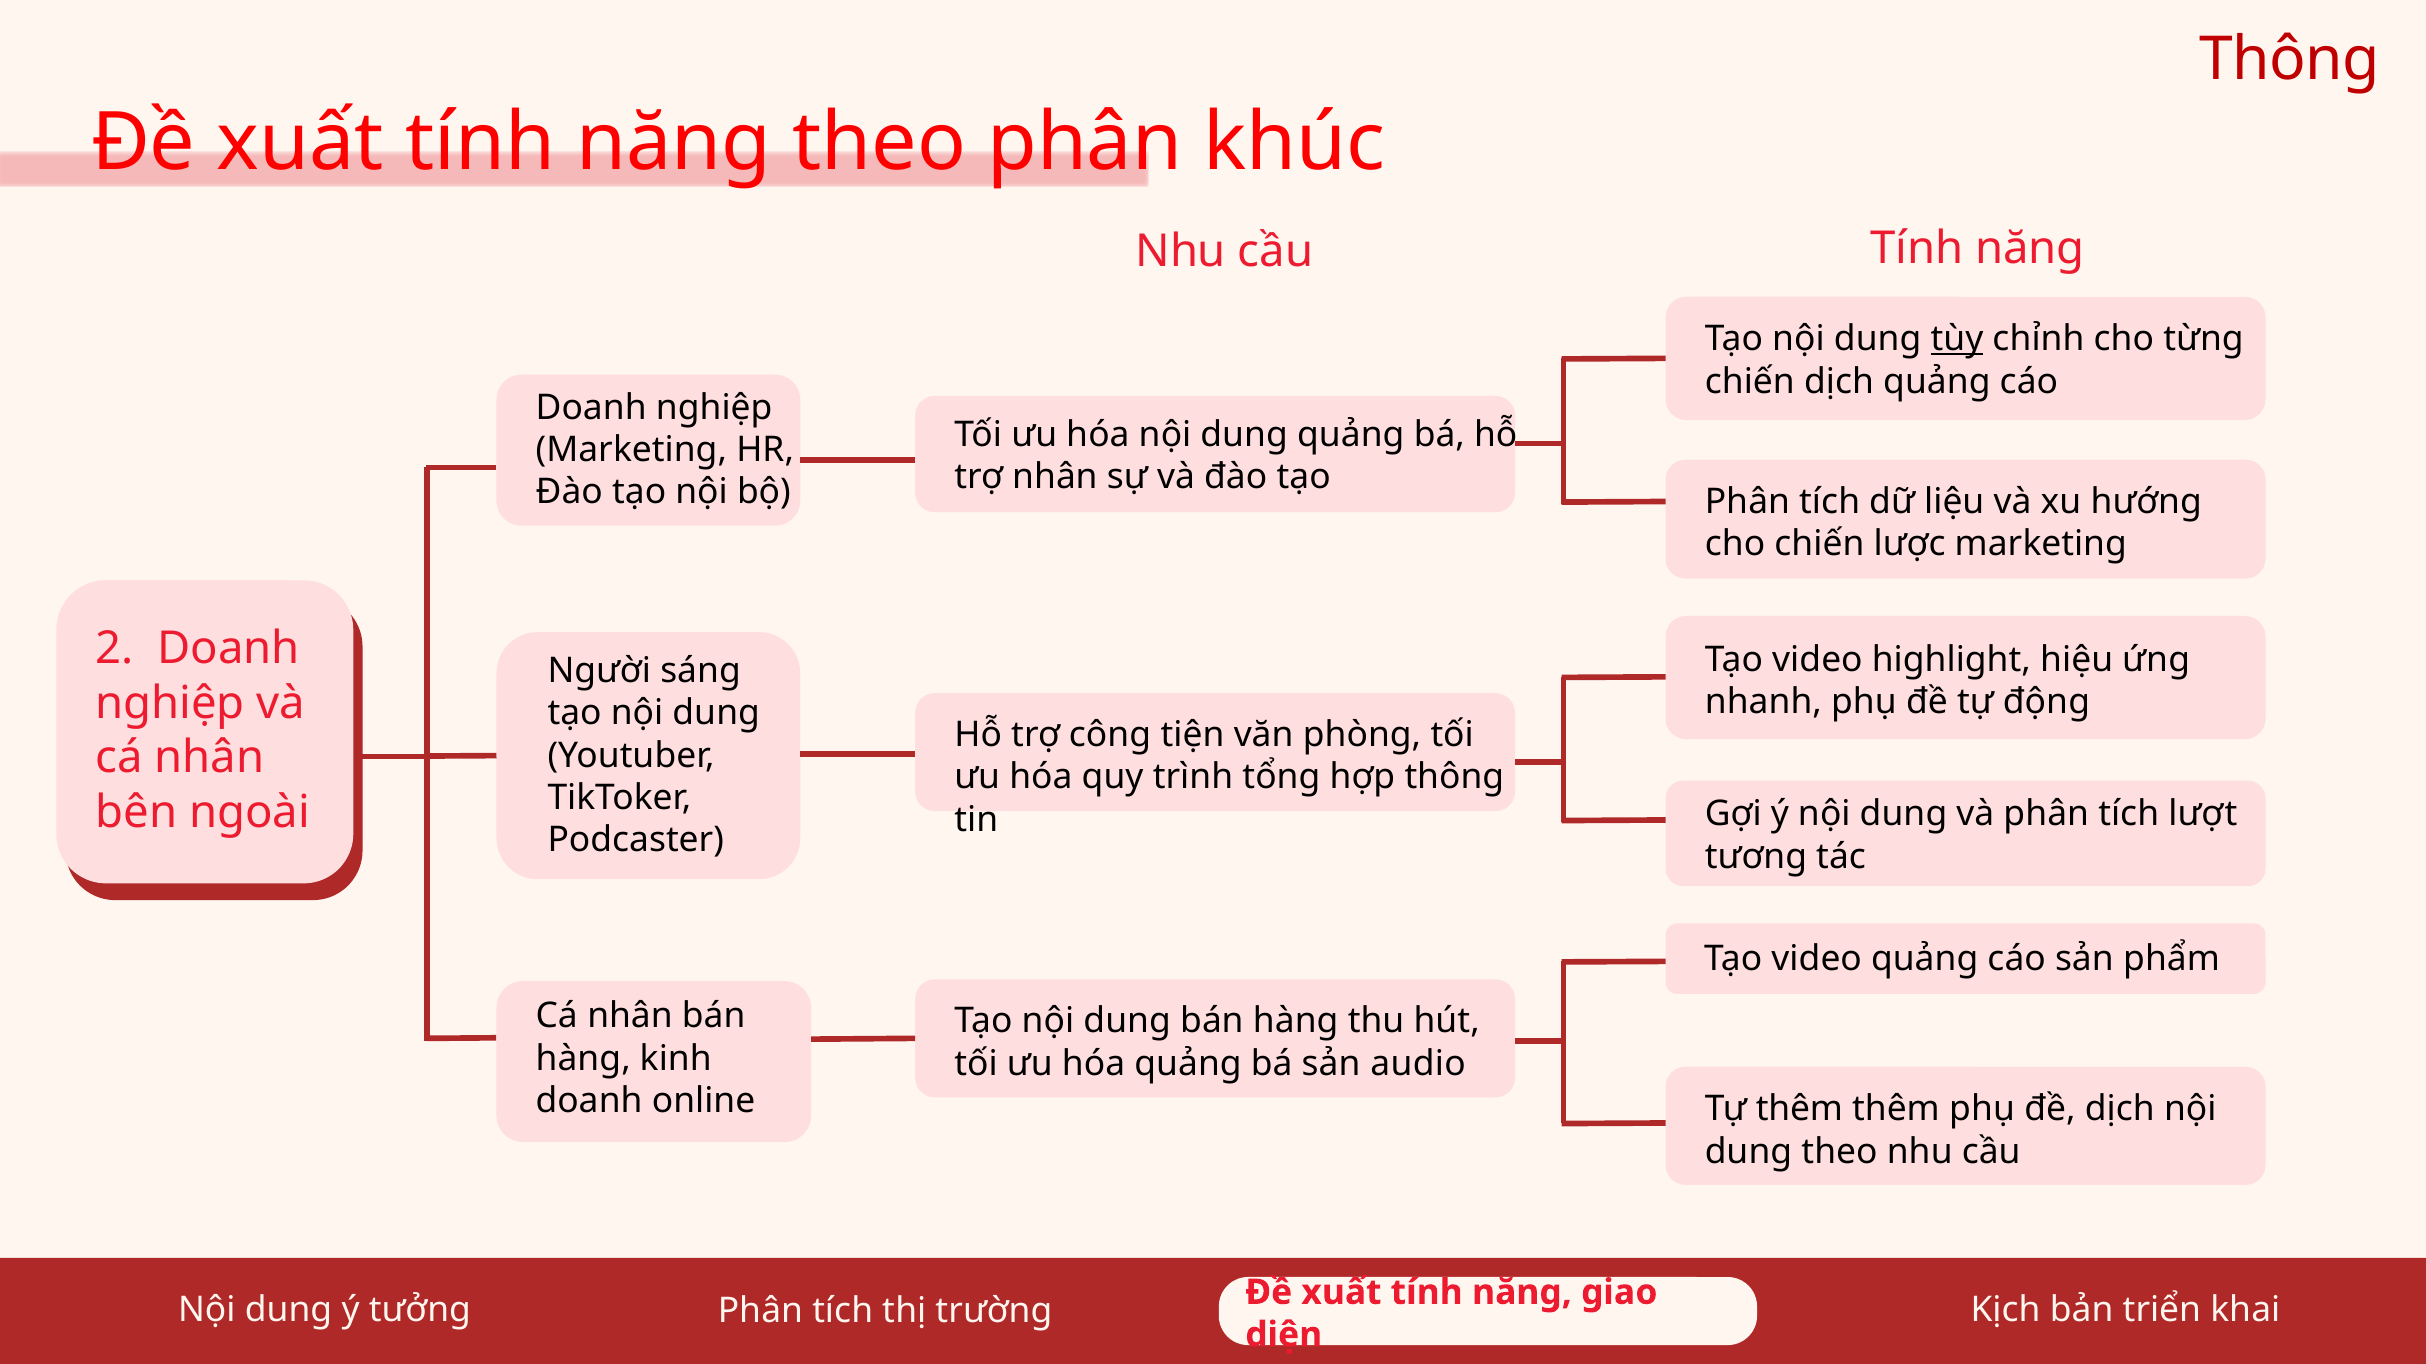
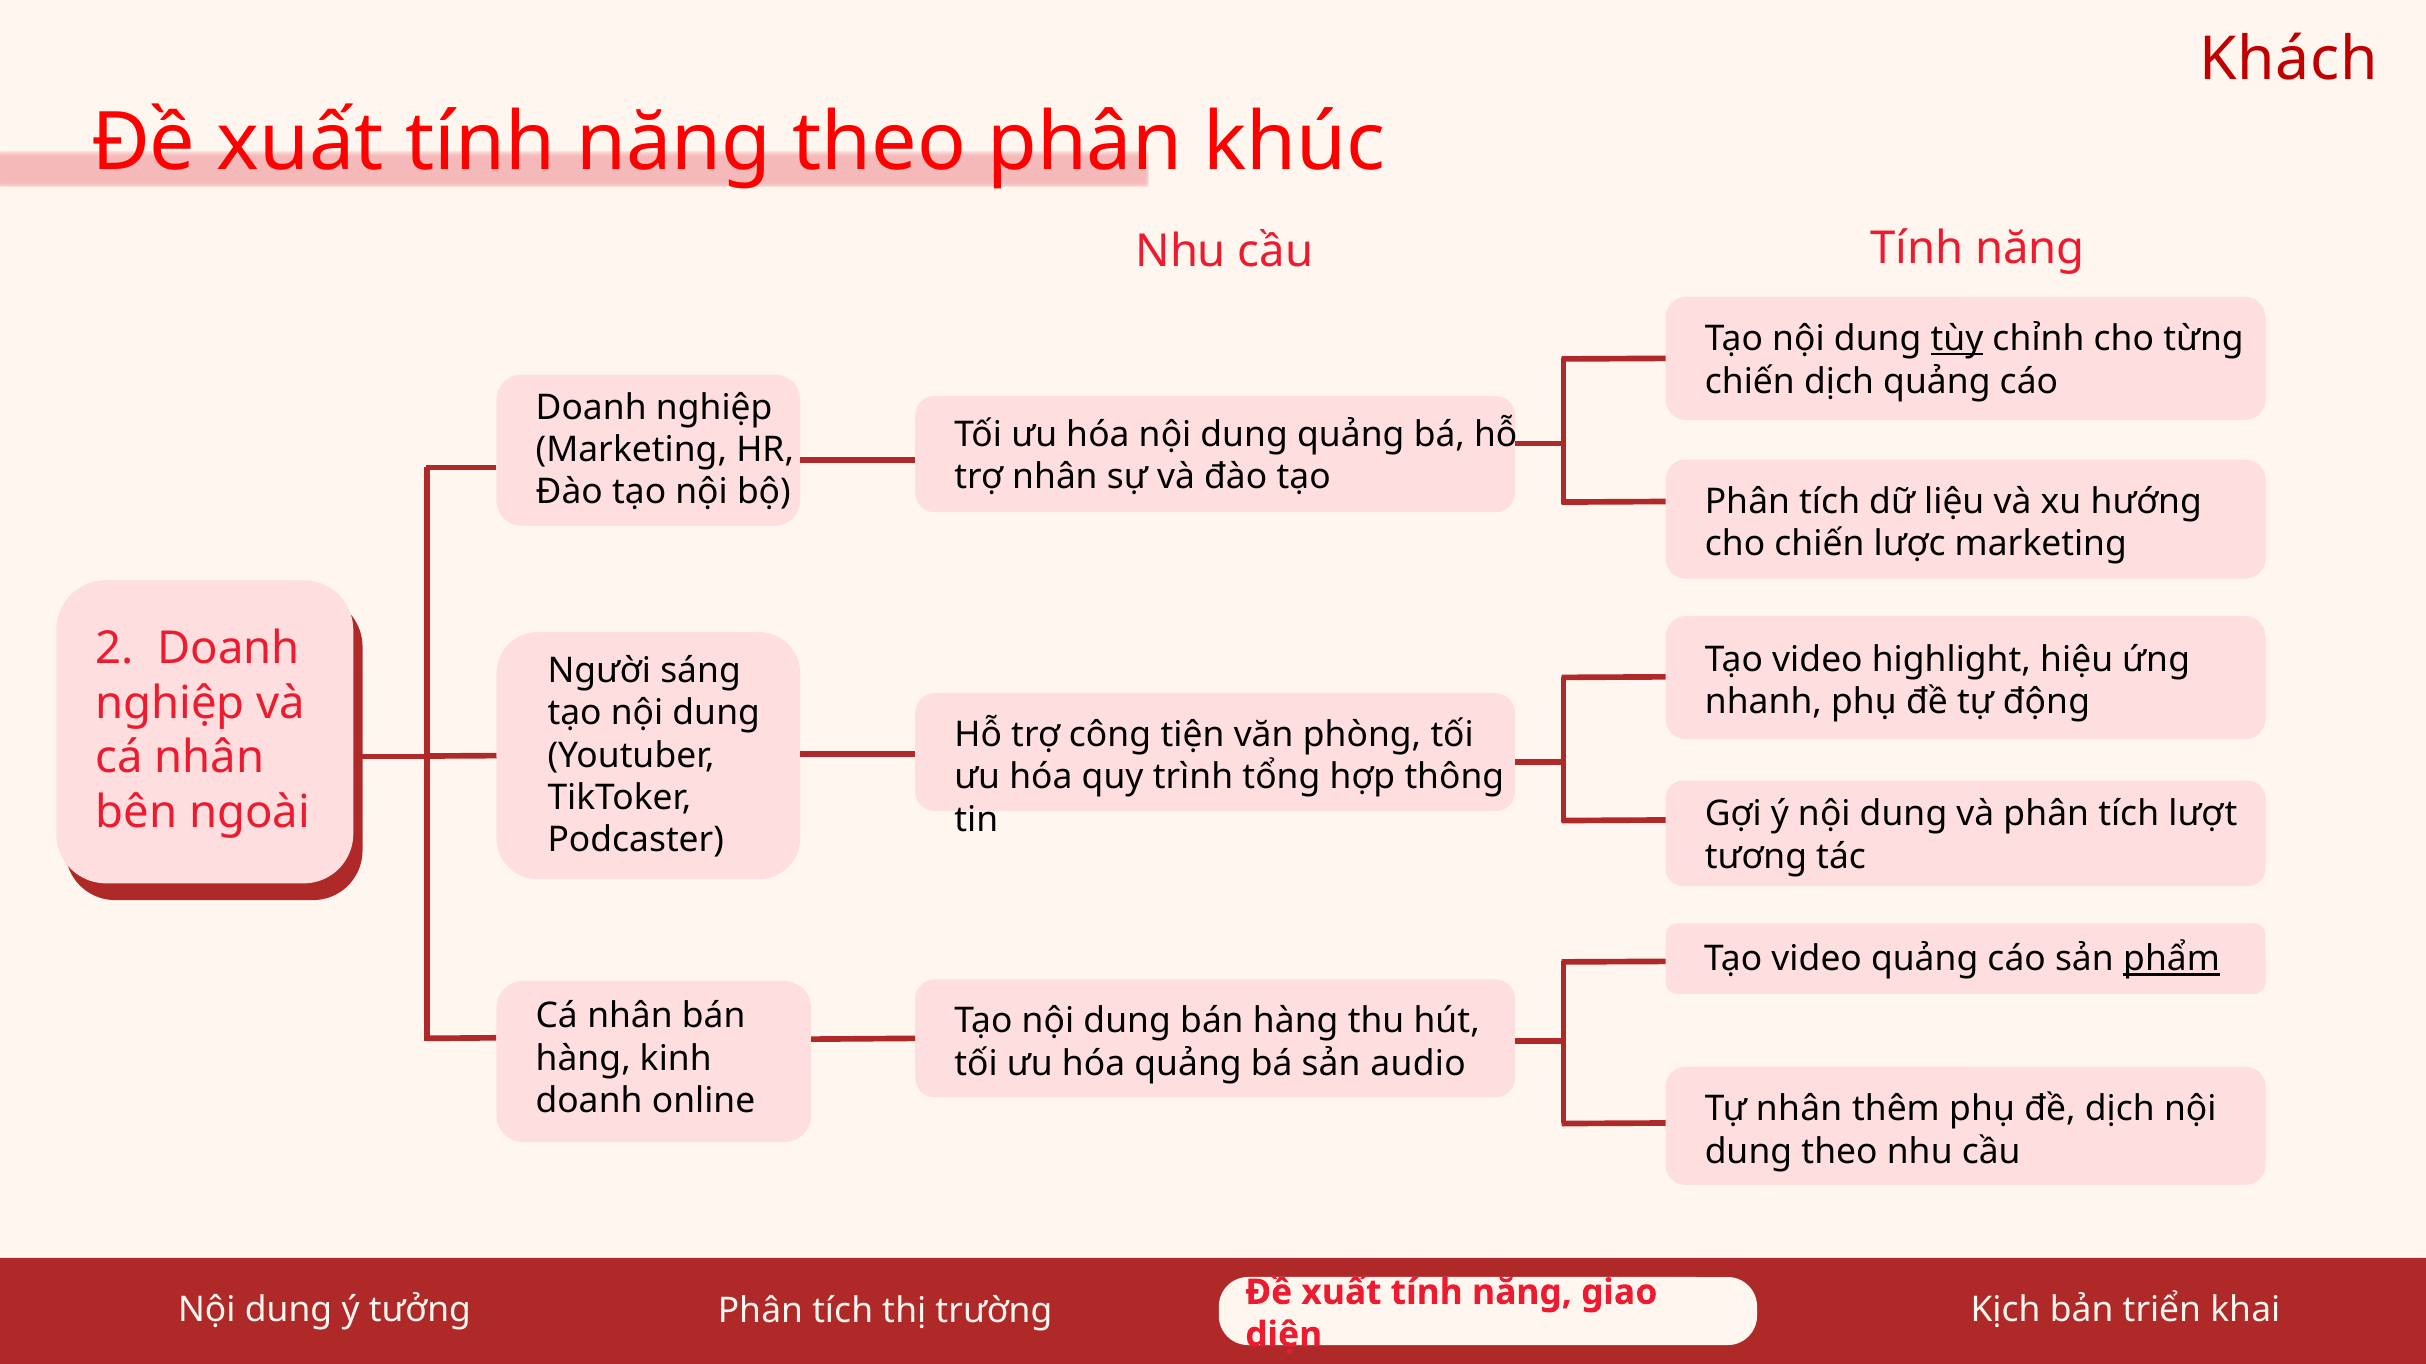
Thông at (2289, 60): Thông -> Khách
phẩm underline: none -> present
Tự thêm: thêm -> nhân
